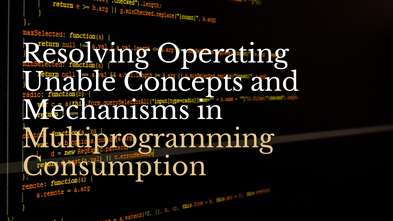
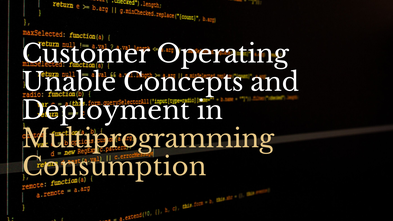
Resolving: Resolving -> Customer
Mechanisms: Mechanisms -> Deployment
